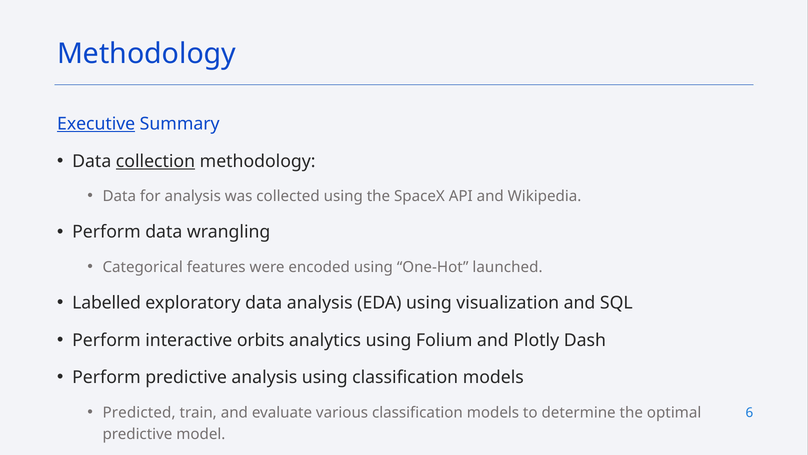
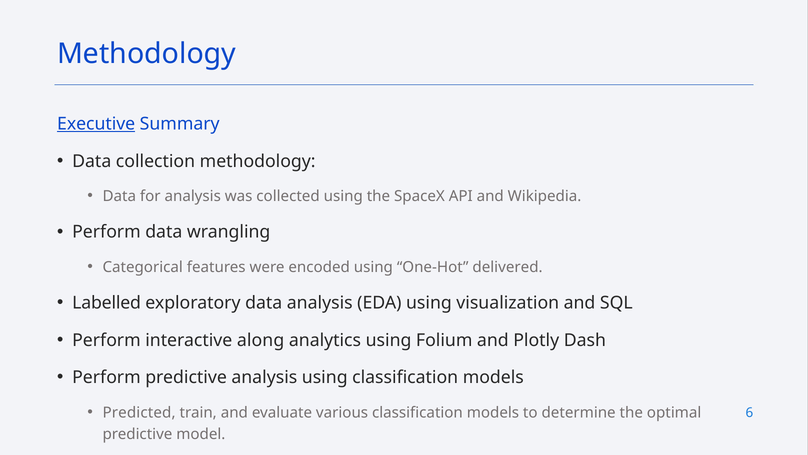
collection underline: present -> none
launched: launched -> delivered
orbits: orbits -> along
